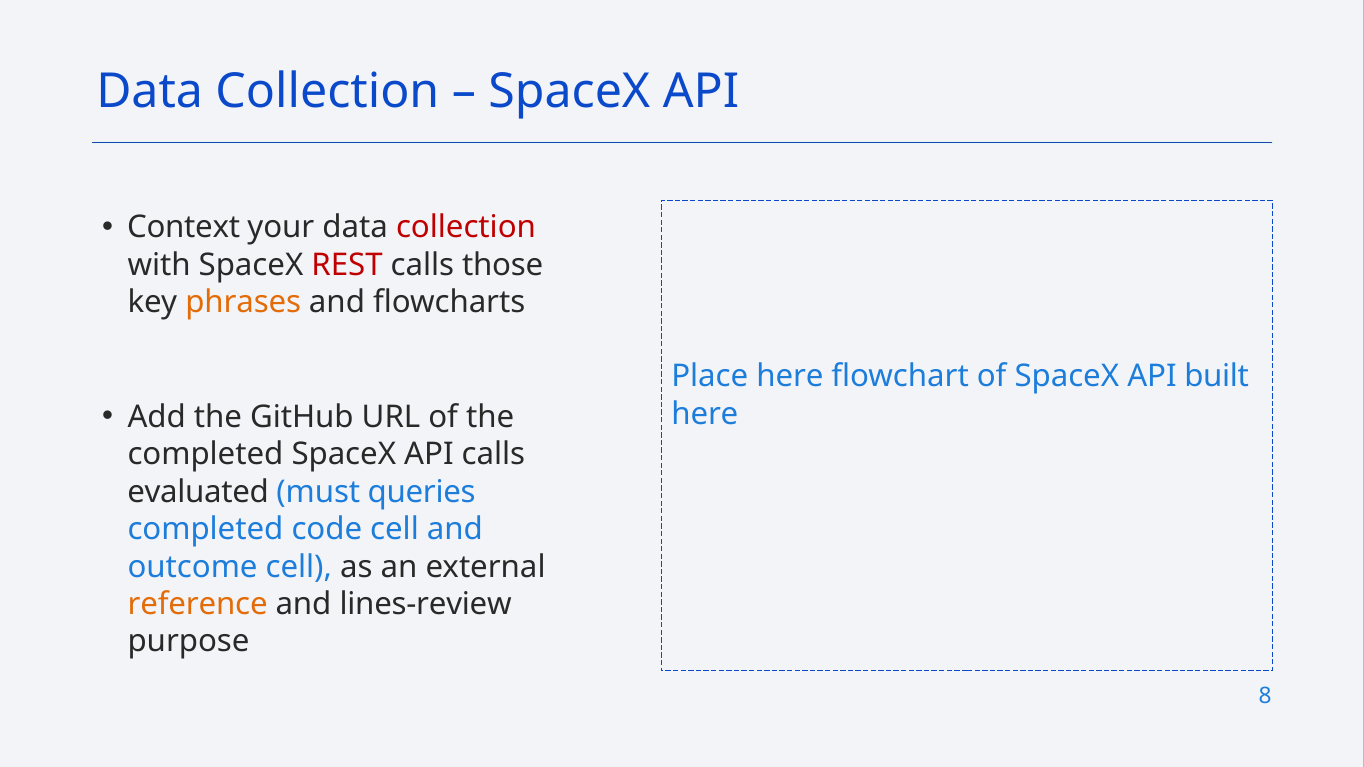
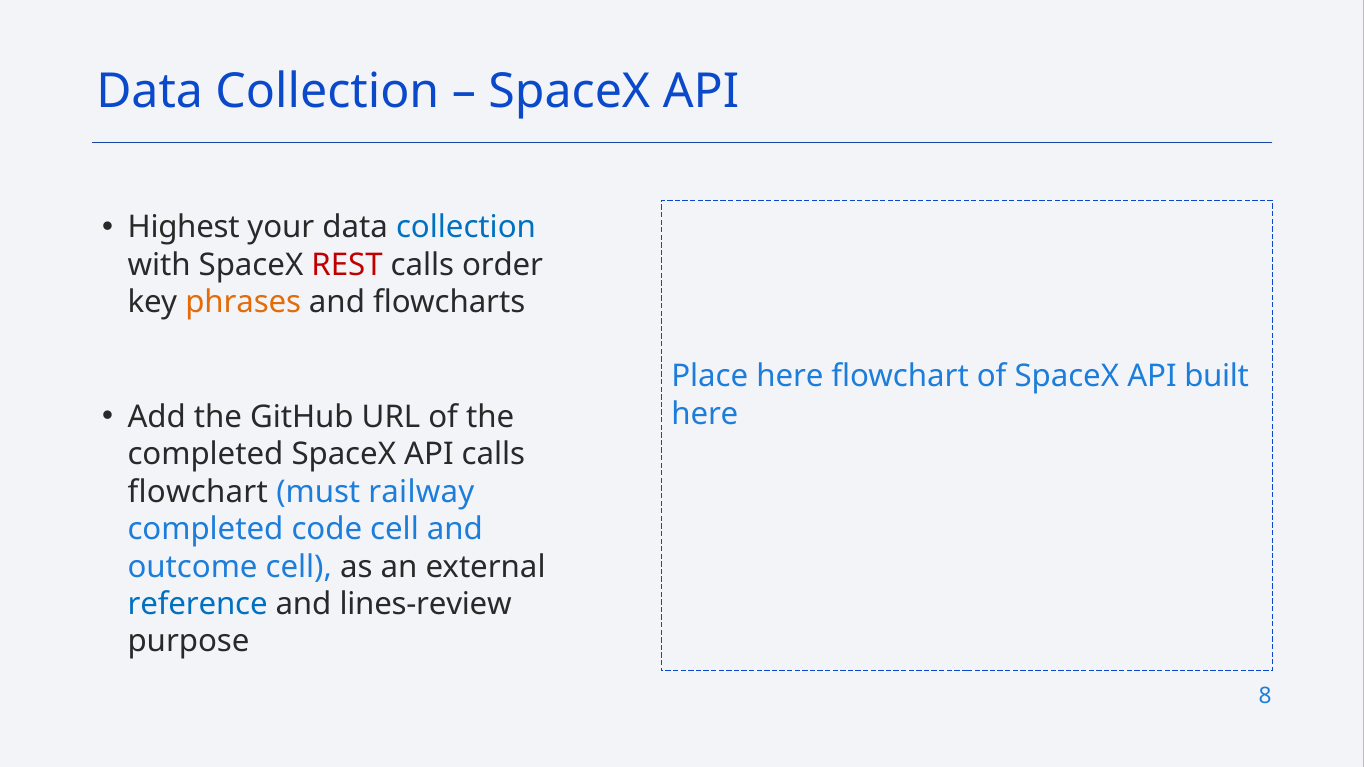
Context: Context -> Highest
collection at (466, 227) colour: red -> blue
those: those -> order
evaluated at (198, 492): evaluated -> flowchart
queries: queries -> railway
reference colour: orange -> blue
